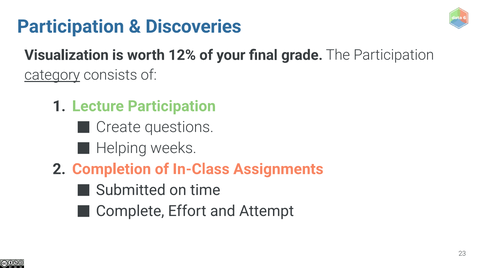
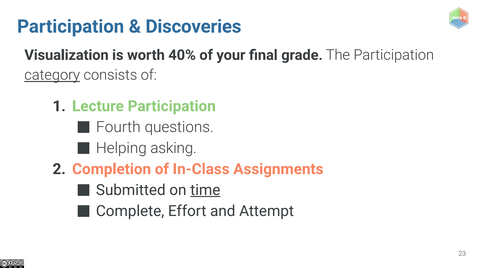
12%: 12% -> 40%
Create: Create -> Fourth
weeks: weeks -> asking
time underline: none -> present
